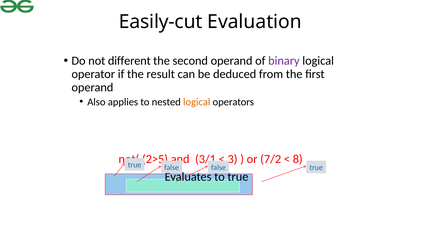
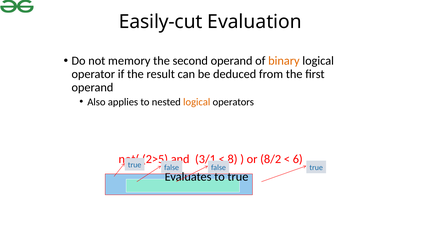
different: different -> memory
binary colour: purple -> orange
3: 3 -> 8
7/2: 7/2 -> 8/2
8: 8 -> 6
